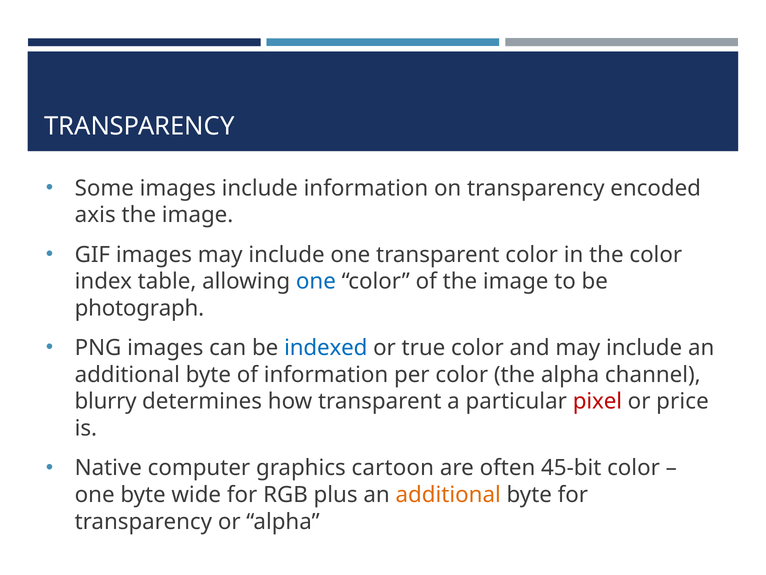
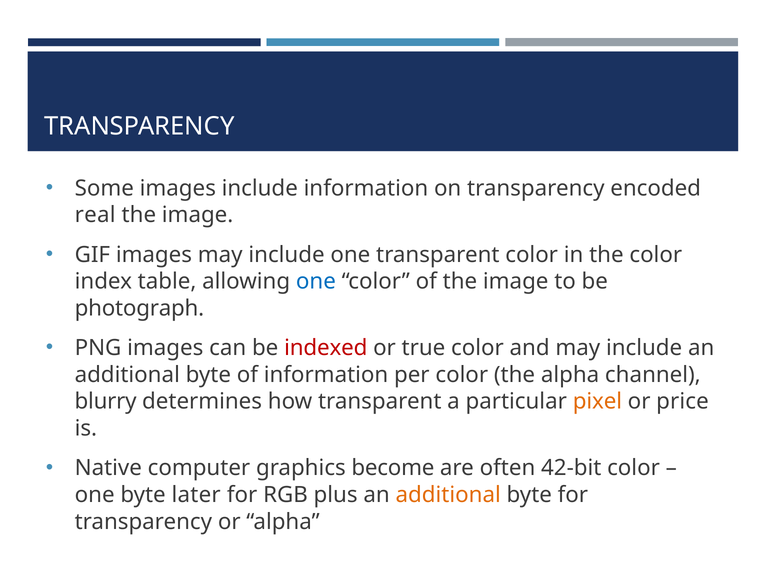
axis: axis -> real
indexed colour: blue -> red
pixel colour: red -> orange
cartoon: cartoon -> become
45-bit: 45-bit -> 42-bit
wide: wide -> later
